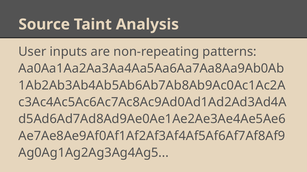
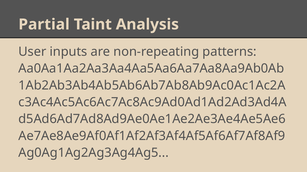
Source: Source -> Partial
